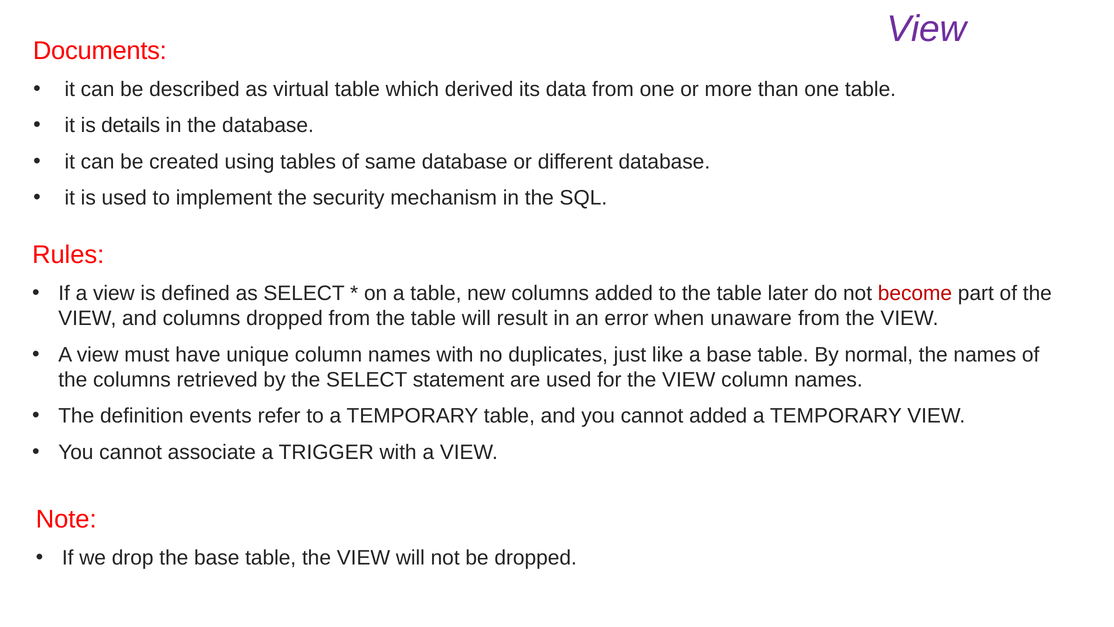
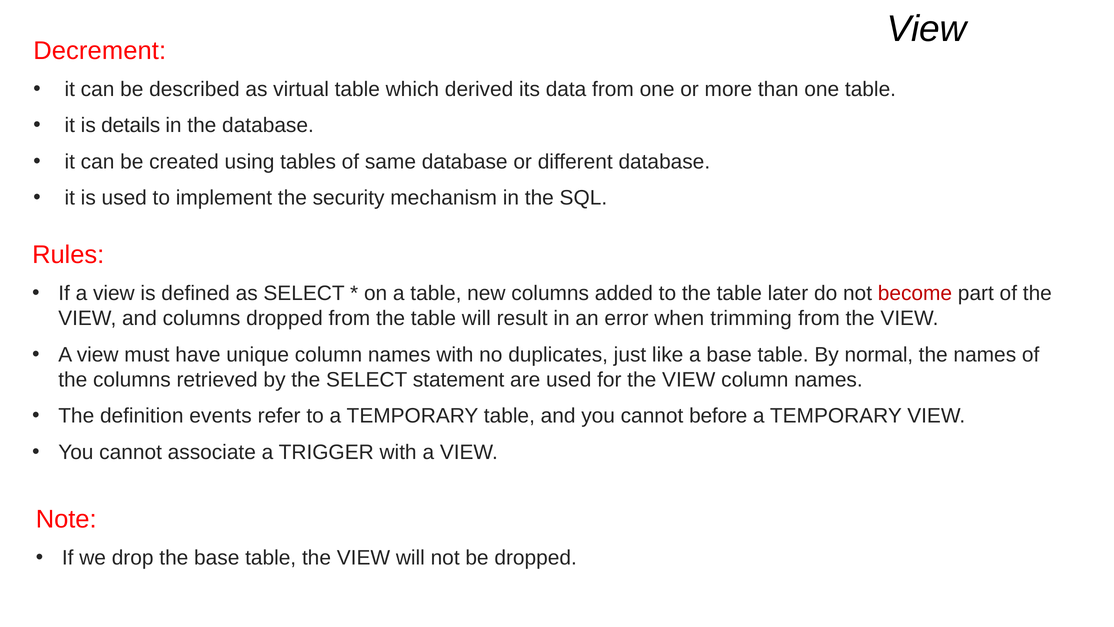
View at (927, 29) colour: purple -> black
Documents: Documents -> Decrement
unaware: unaware -> trimming
cannot added: added -> before
